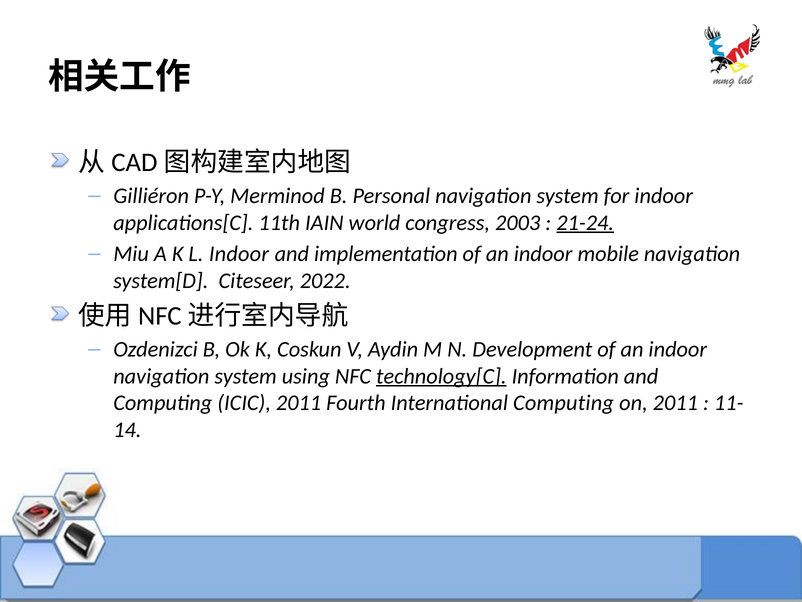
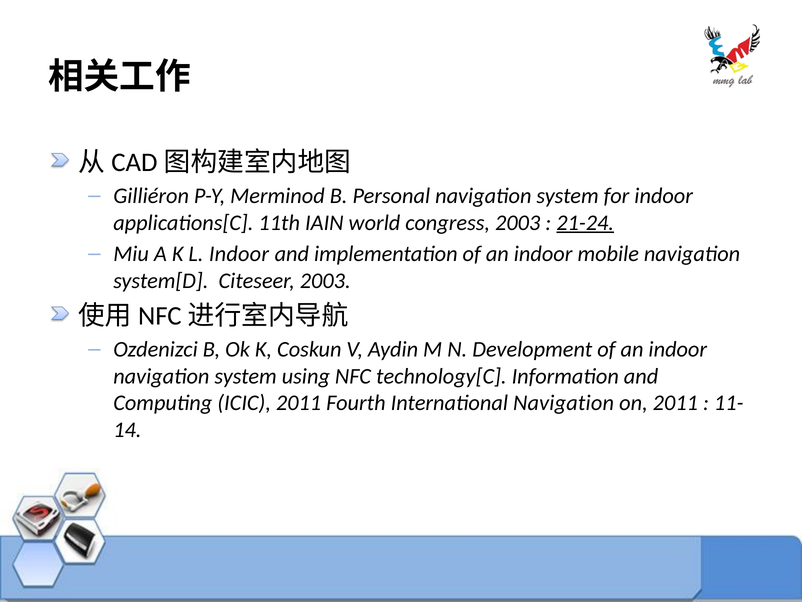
Citeseer 2022: 2022 -> 2003
technology[C underline: present -> none
International Computing: Computing -> Navigation
